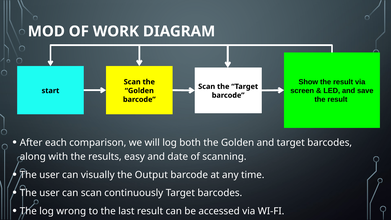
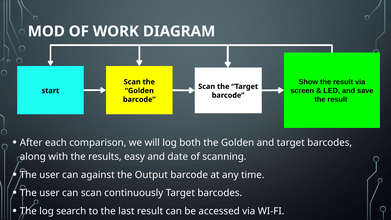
visually: visually -> against
wrong: wrong -> search
